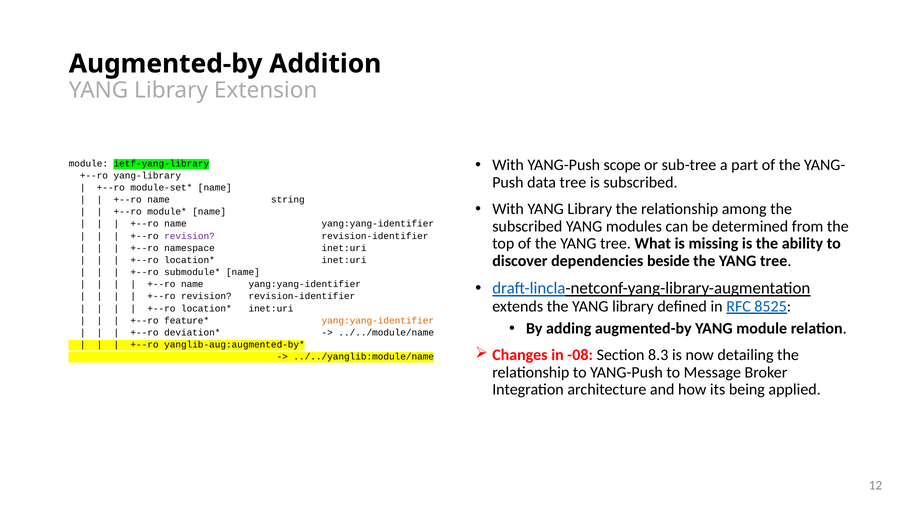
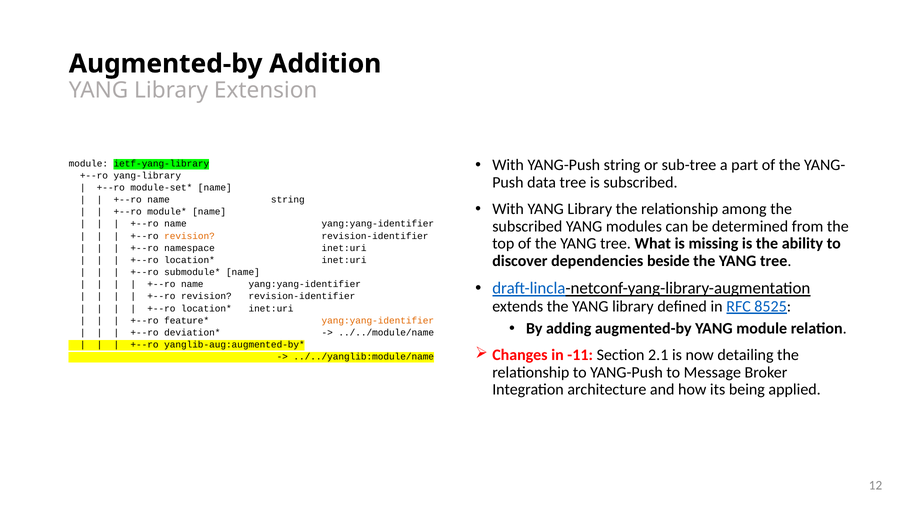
YANG-Push scope: scope -> string
revision at (190, 236) colour: purple -> orange
-08: -08 -> -11
8.3: 8.3 -> 2.1
